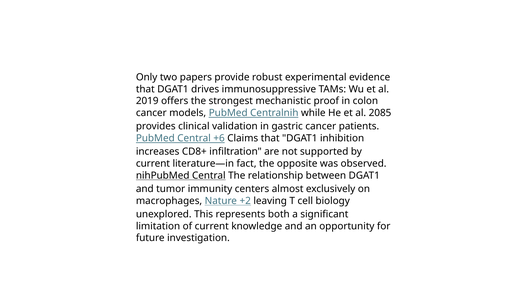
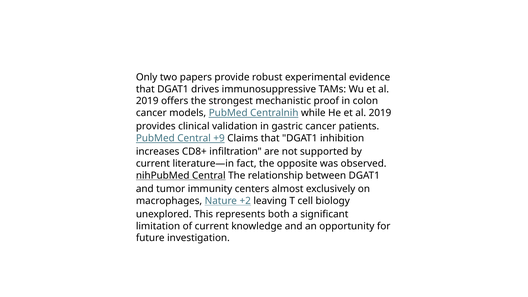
He et al 2085: 2085 -> 2019
+6: +6 -> +9
